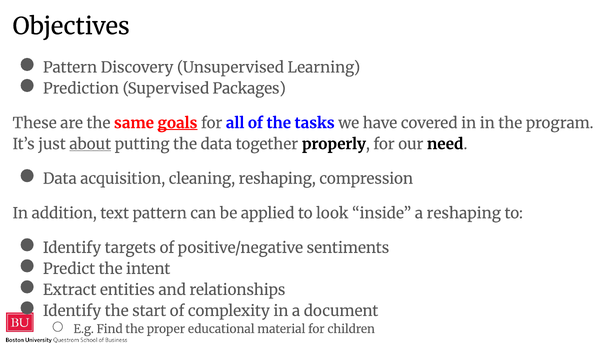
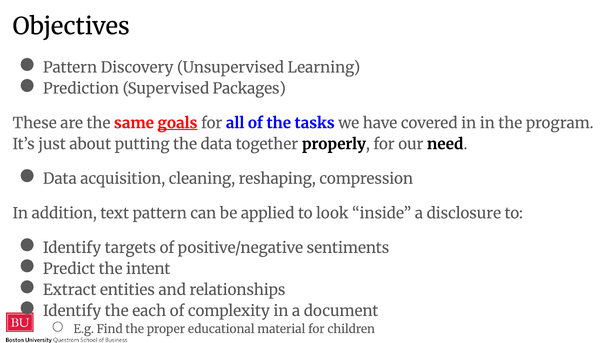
about underline: present -> none
a reshaping: reshaping -> disclosure
start: start -> each
